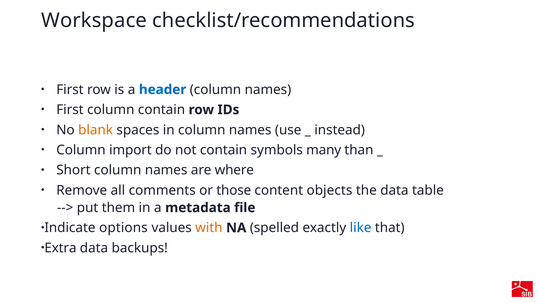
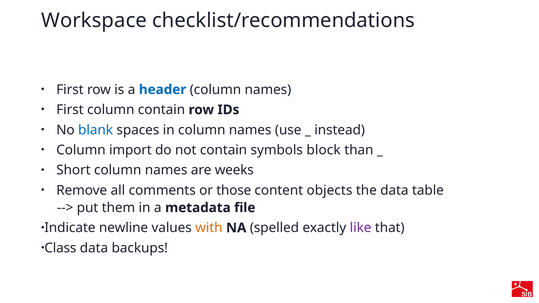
blank colour: orange -> blue
many: many -> block
where: where -> weeks
options: options -> newline
like colour: blue -> purple
Extra: Extra -> Class
